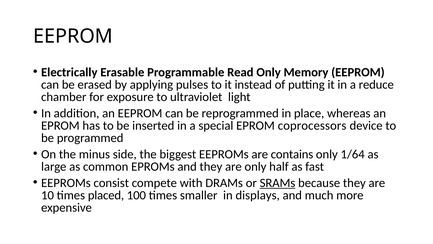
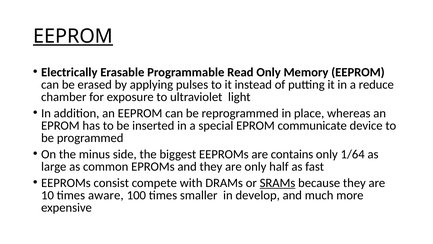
EEPROM at (73, 36) underline: none -> present
coprocessors: coprocessors -> communicate
placed: placed -> aware
displays: displays -> develop
